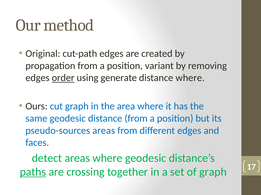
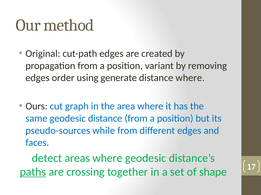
order underline: present -> none
pseudo-sources areas: areas -> while
of graph: graph -> shape
